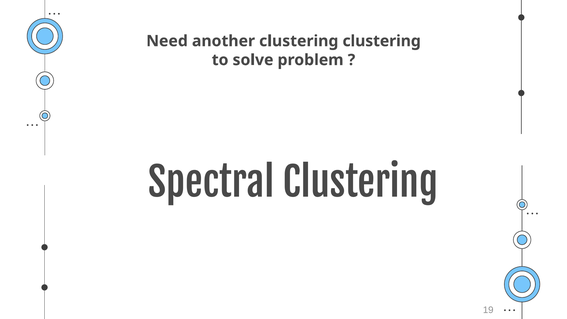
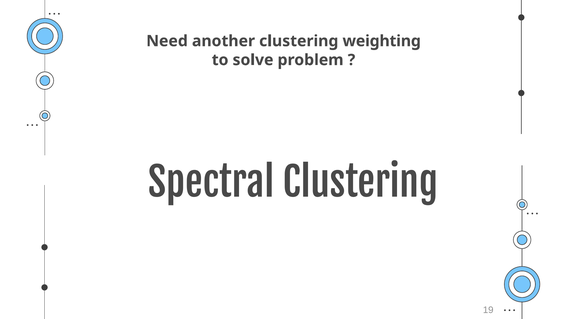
clustering clustering: clustering -> weighting
